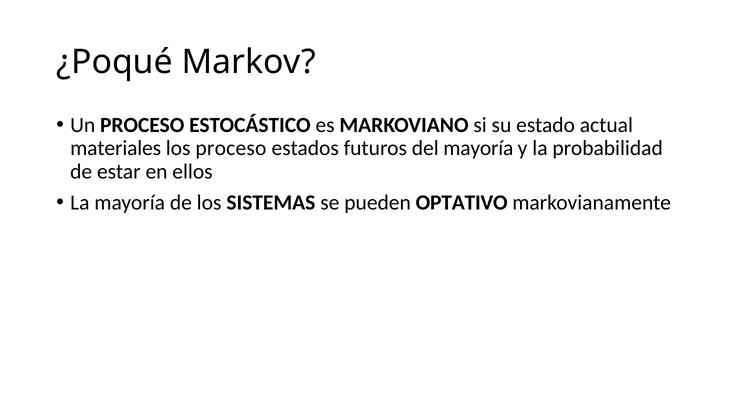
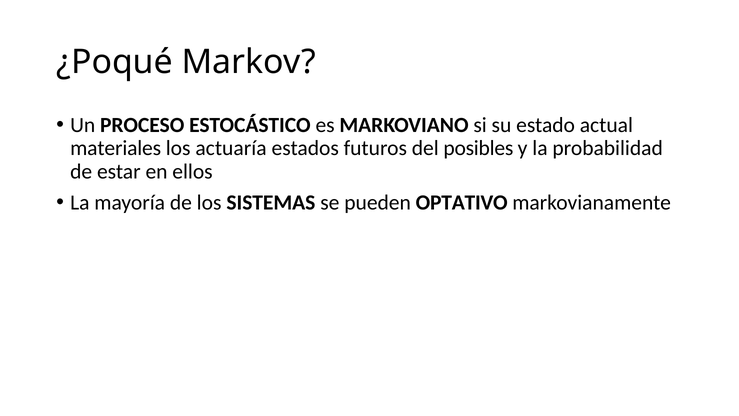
los proceso: proceso -> actuaría
del mayoría: mayoría -> posibles
